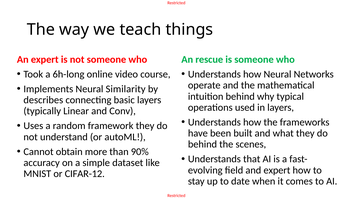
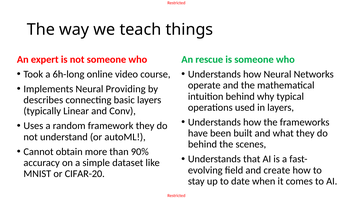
Similarity: Similarity -> Providing
and expert: expert -> create
CIFAR-12: CIFAR-12 -> CIFAR-20
